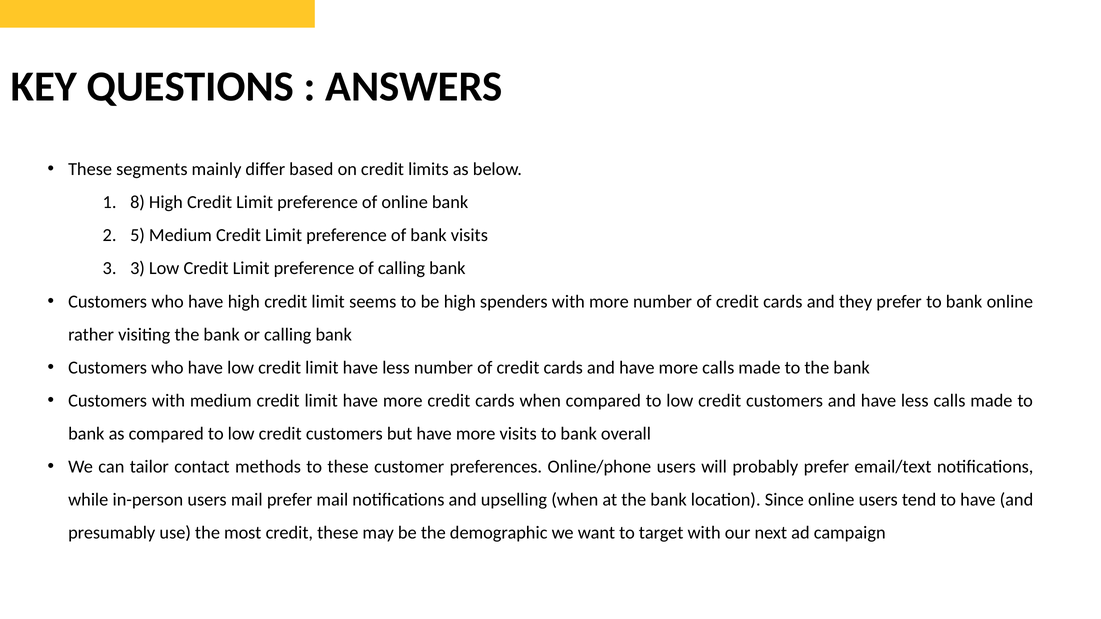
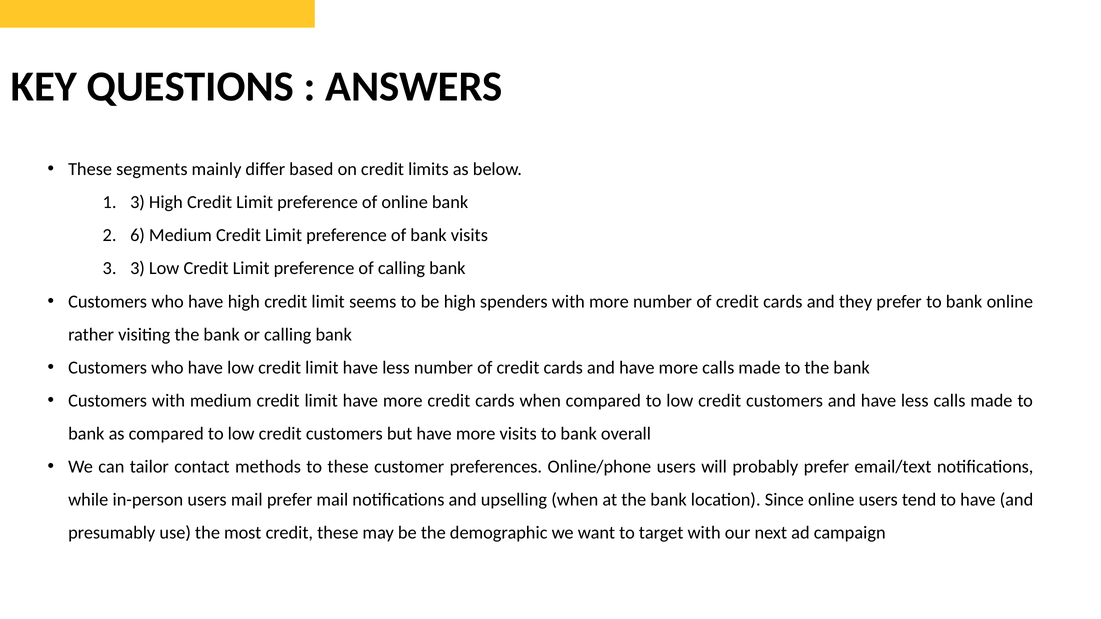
1 8: 8 -> 3
5: 5 -> 6
